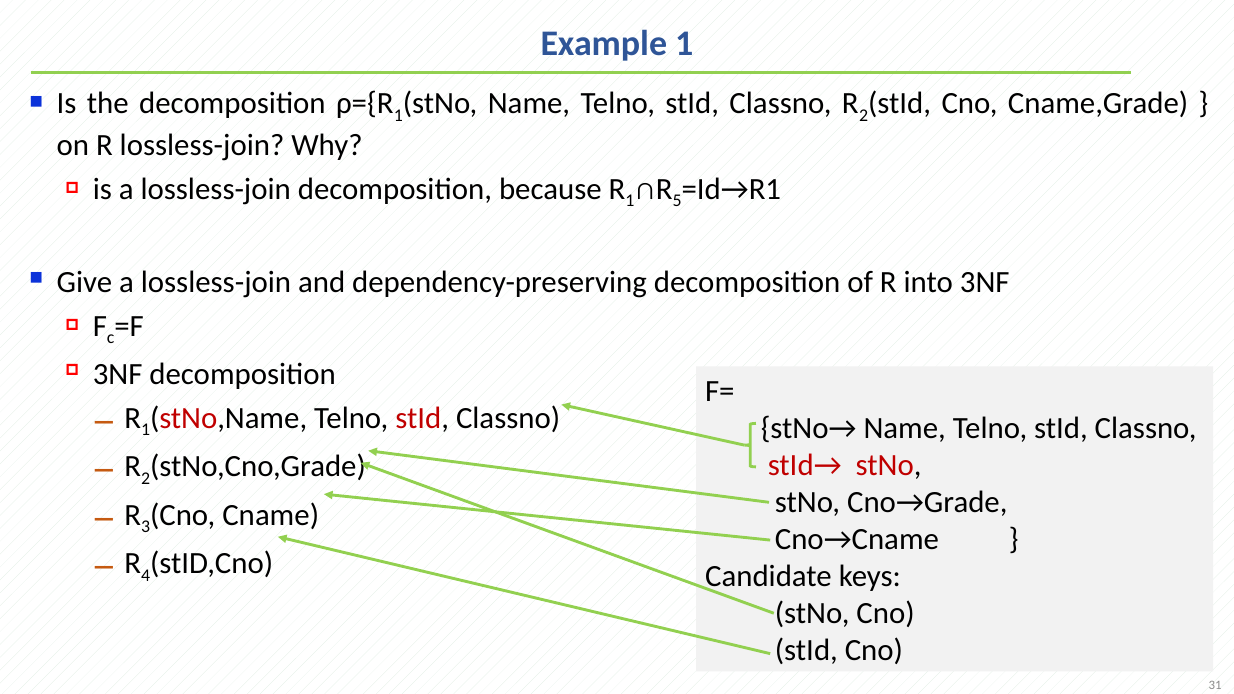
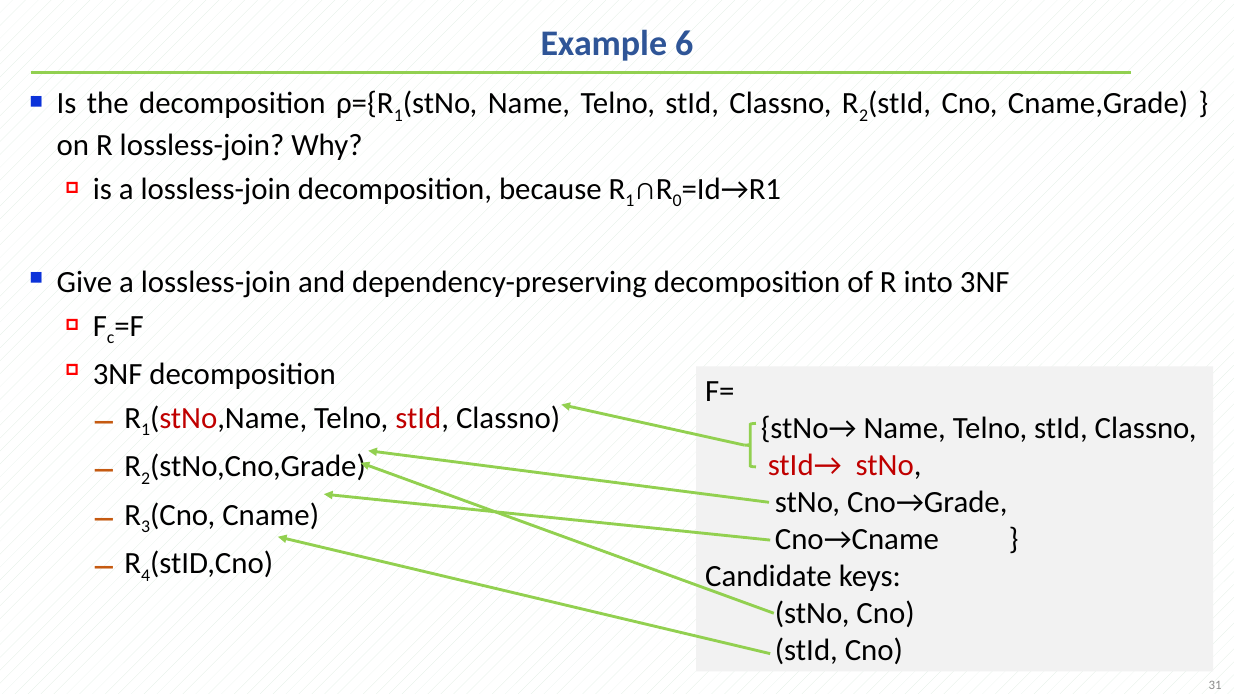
Example 1: 1 -> 6
5: 5 -> 0
